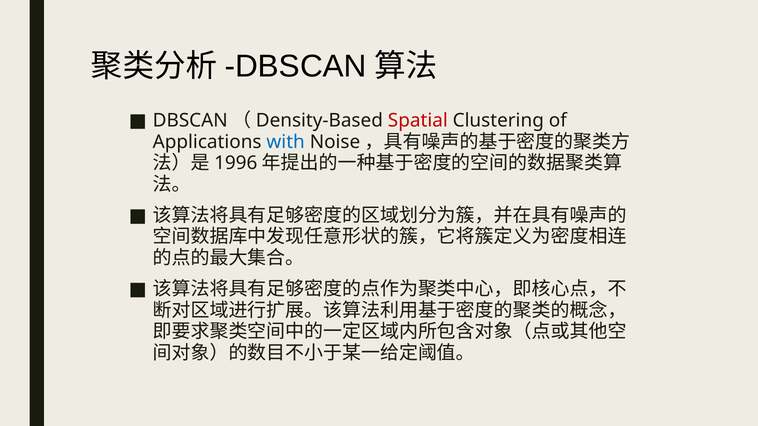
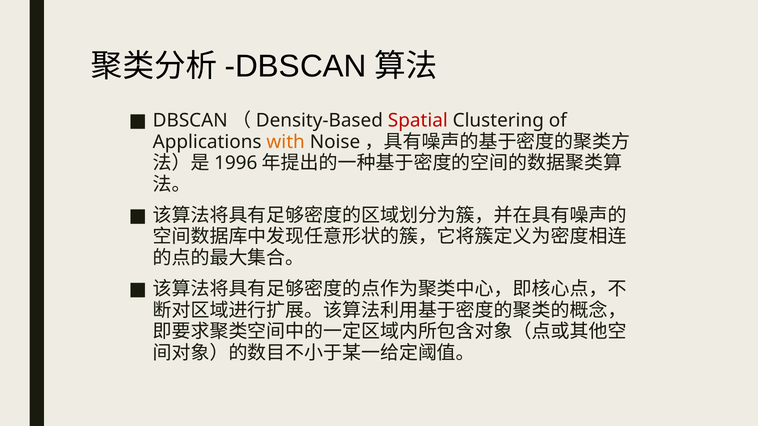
with colour: blue -> orange
